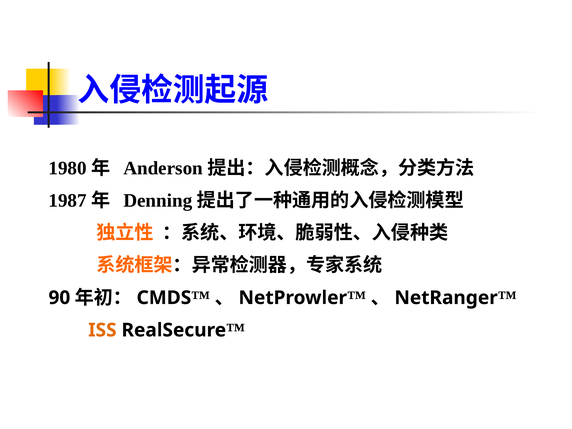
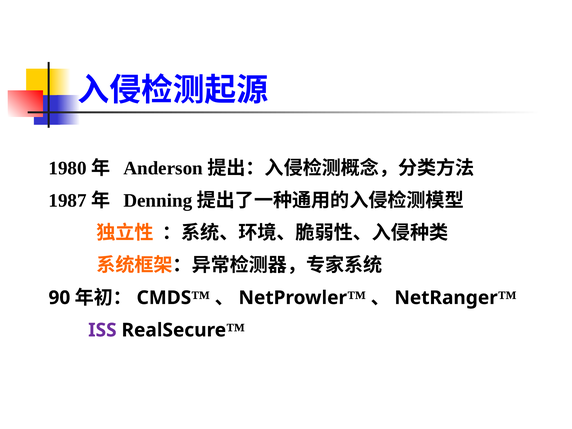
ISS colour: orange -> purple
